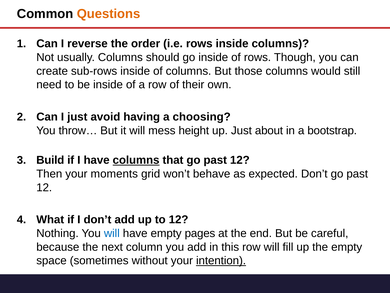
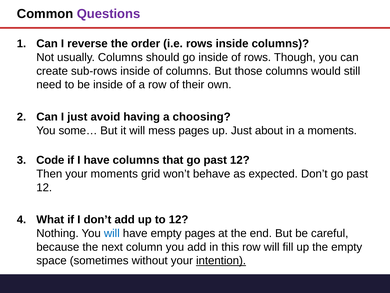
Questions colour: orange -> purple
throw…: throw… -> some…
mess height: height -> pages
a bootstrap: bootstrap -> moments
Build: Build -> Code
columns at (136, 160) underline: present -> none
